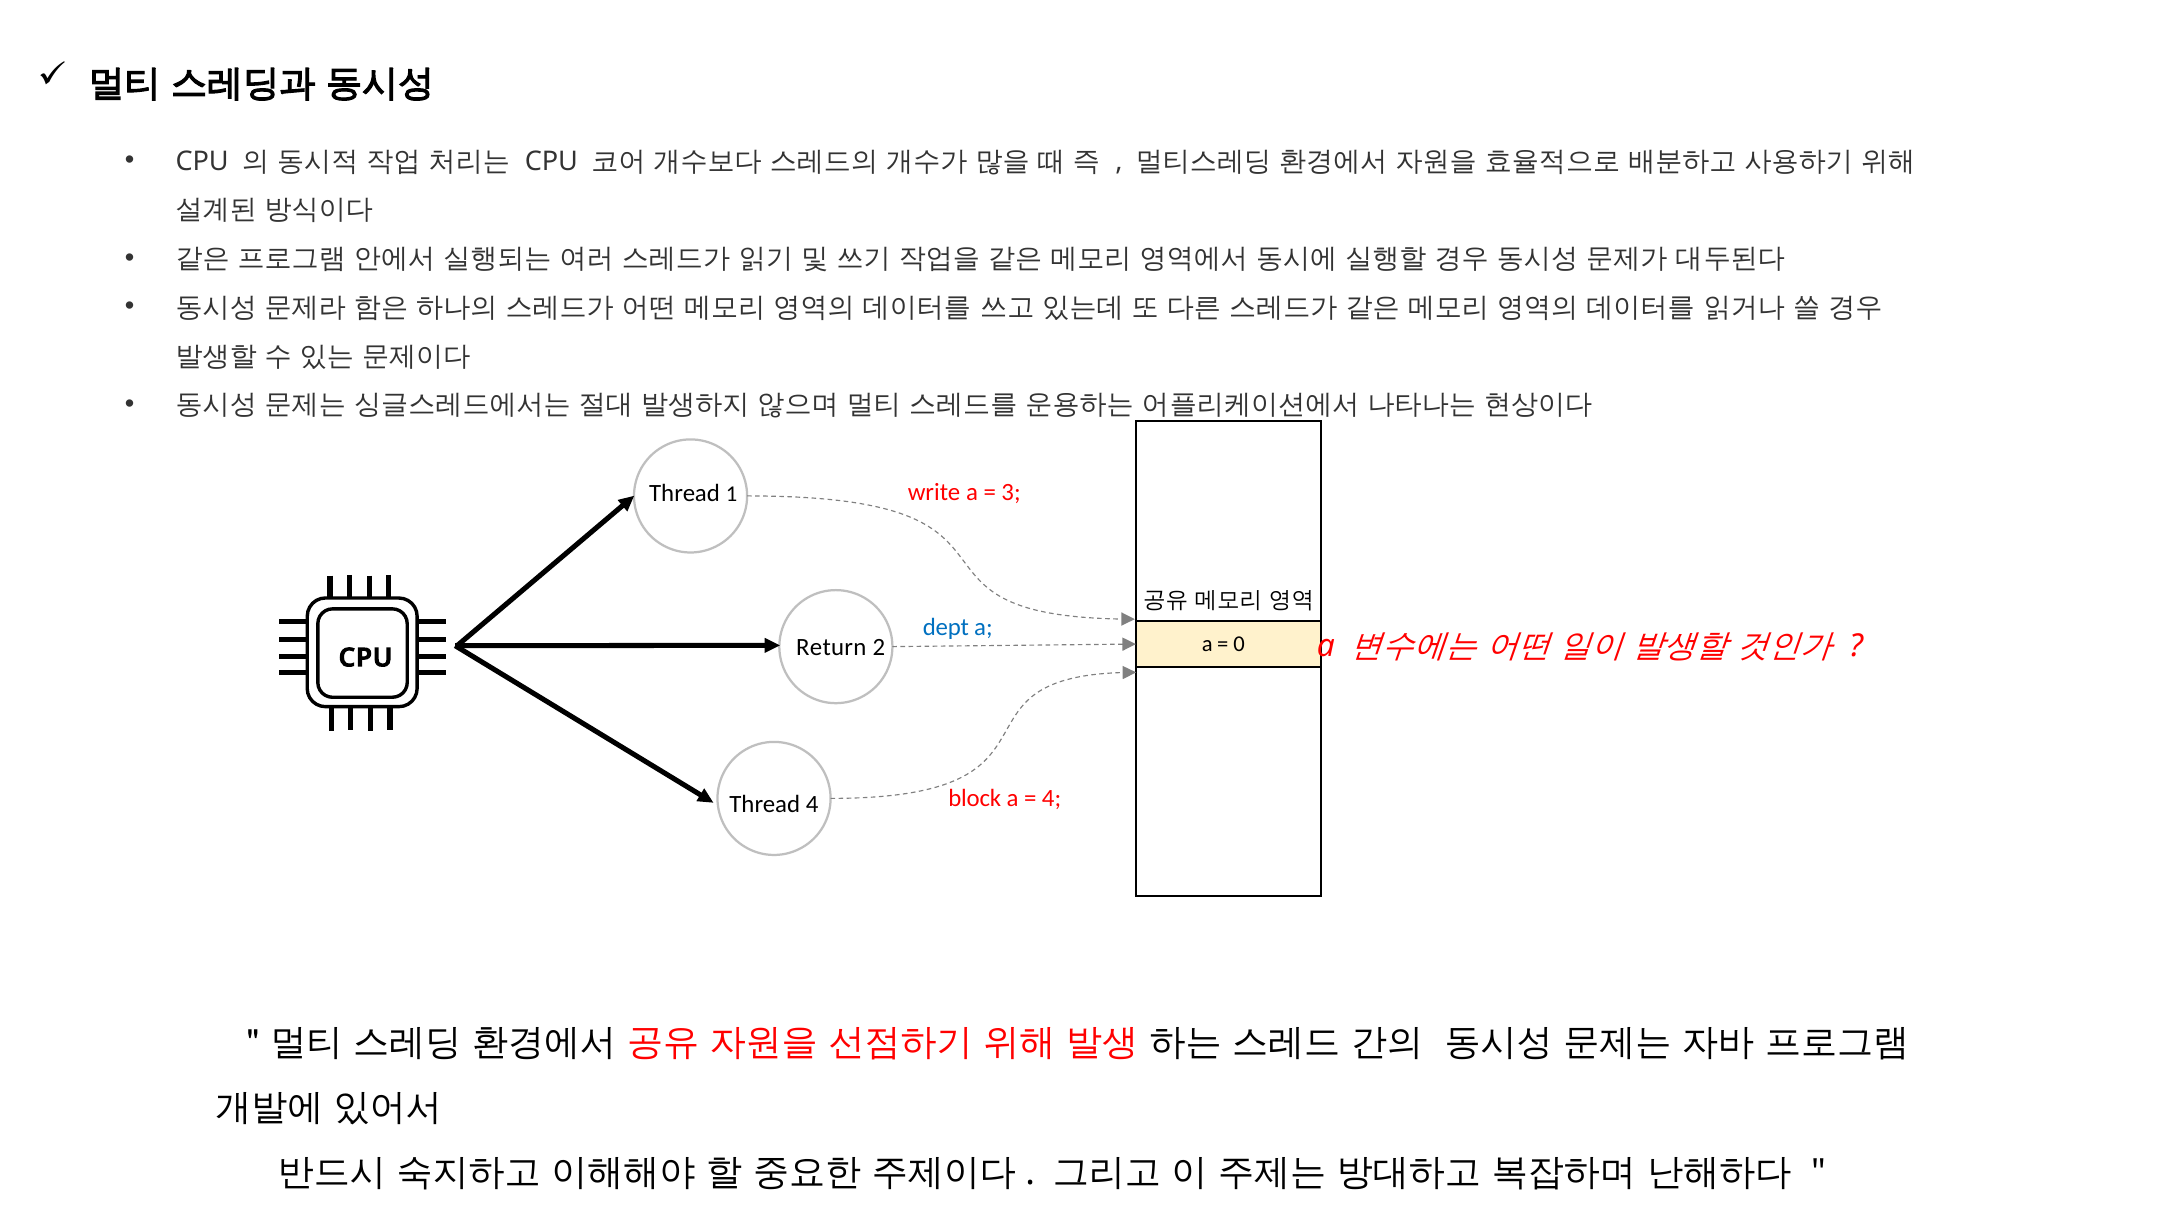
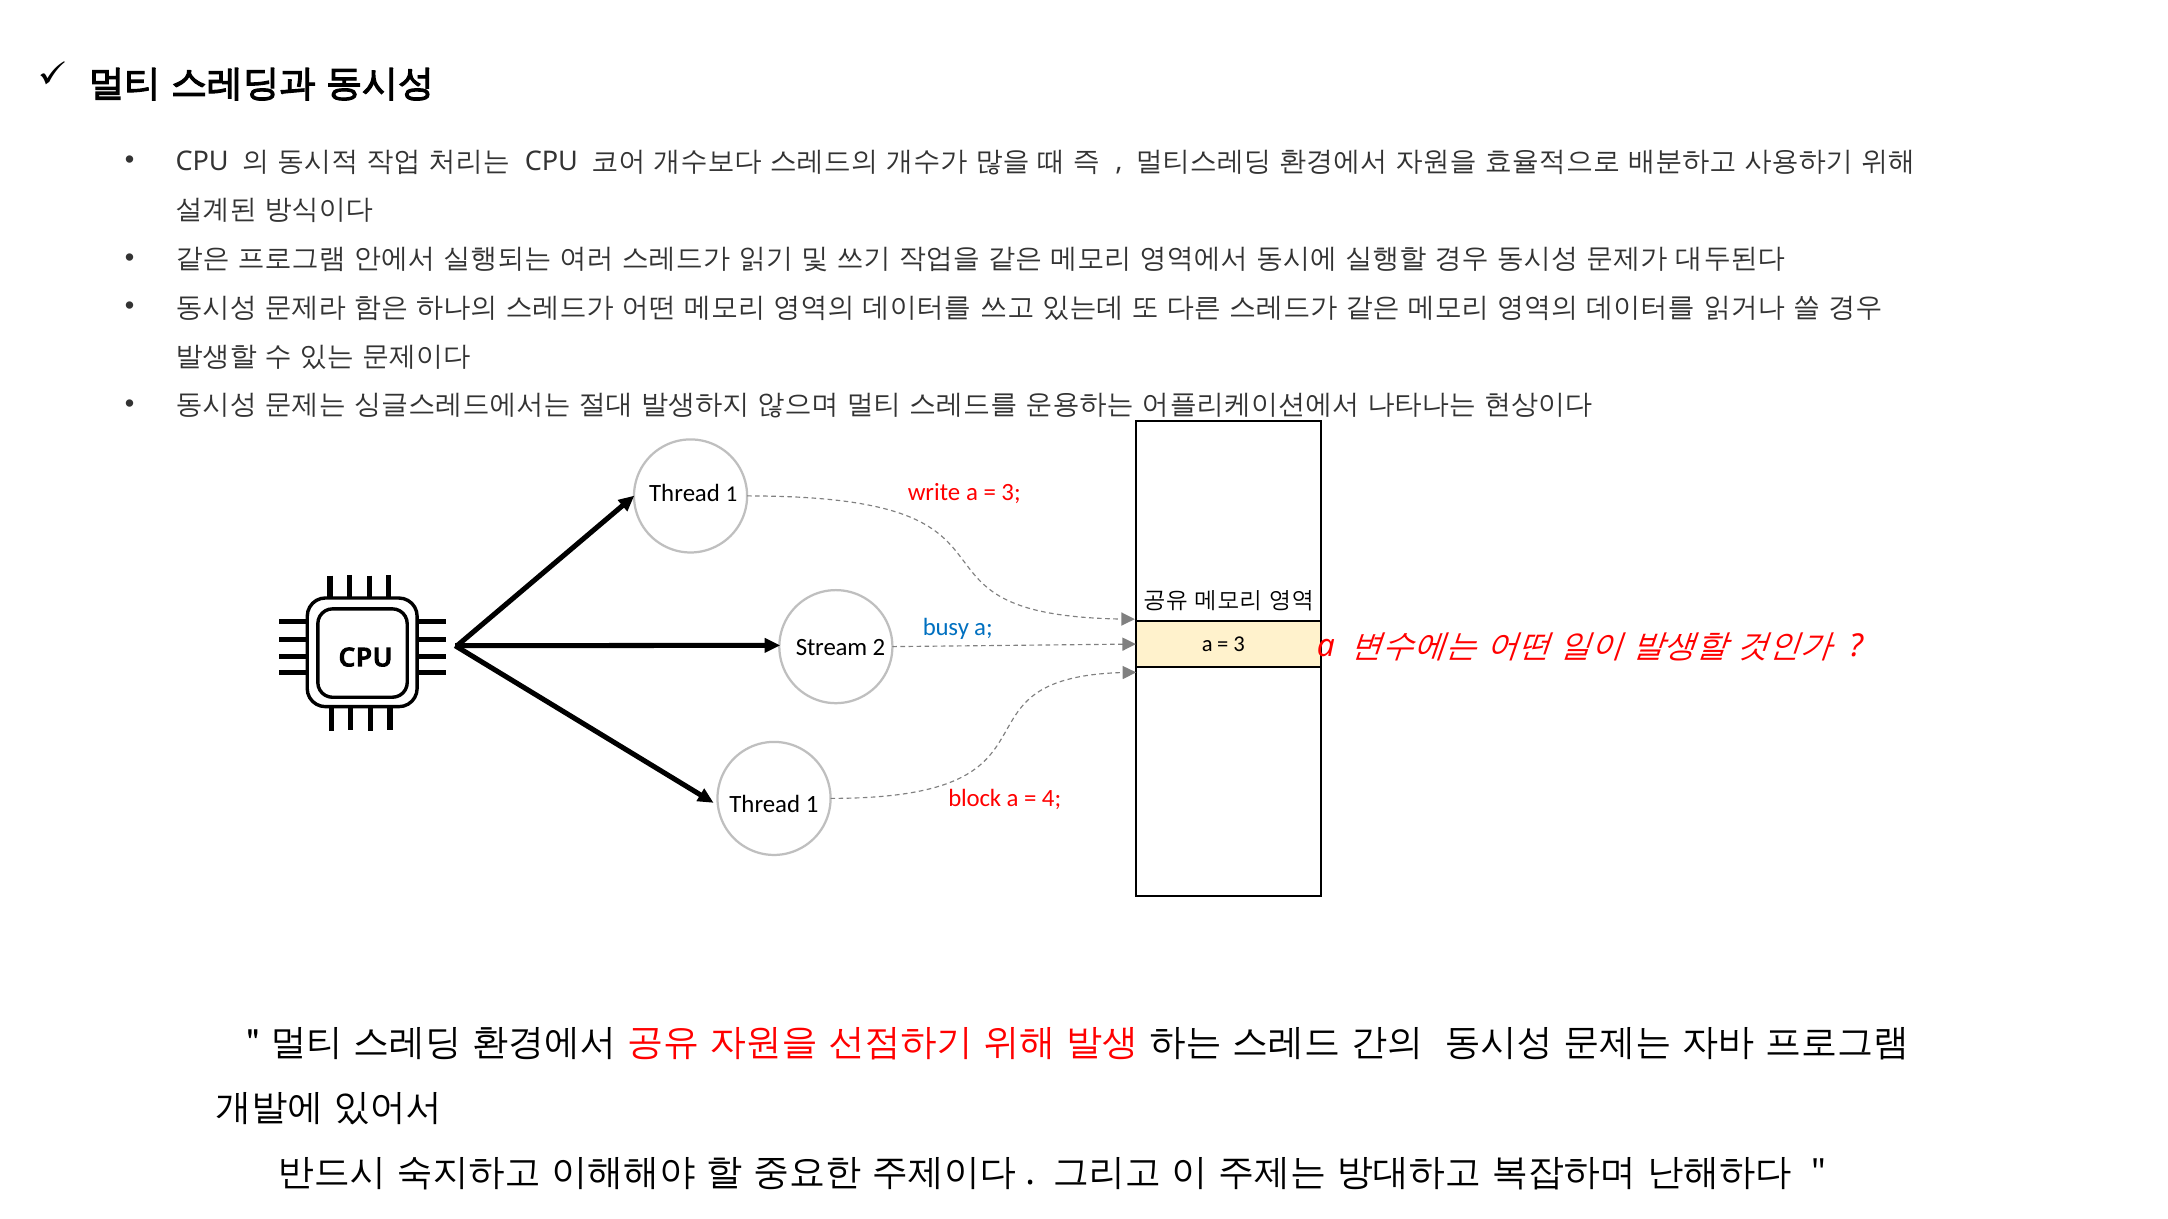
dept: dept -> busy
0 at (1239, 645): 0 -> 3
Return: Return -> Stream
4 at (812, 805): 4 -> 1
